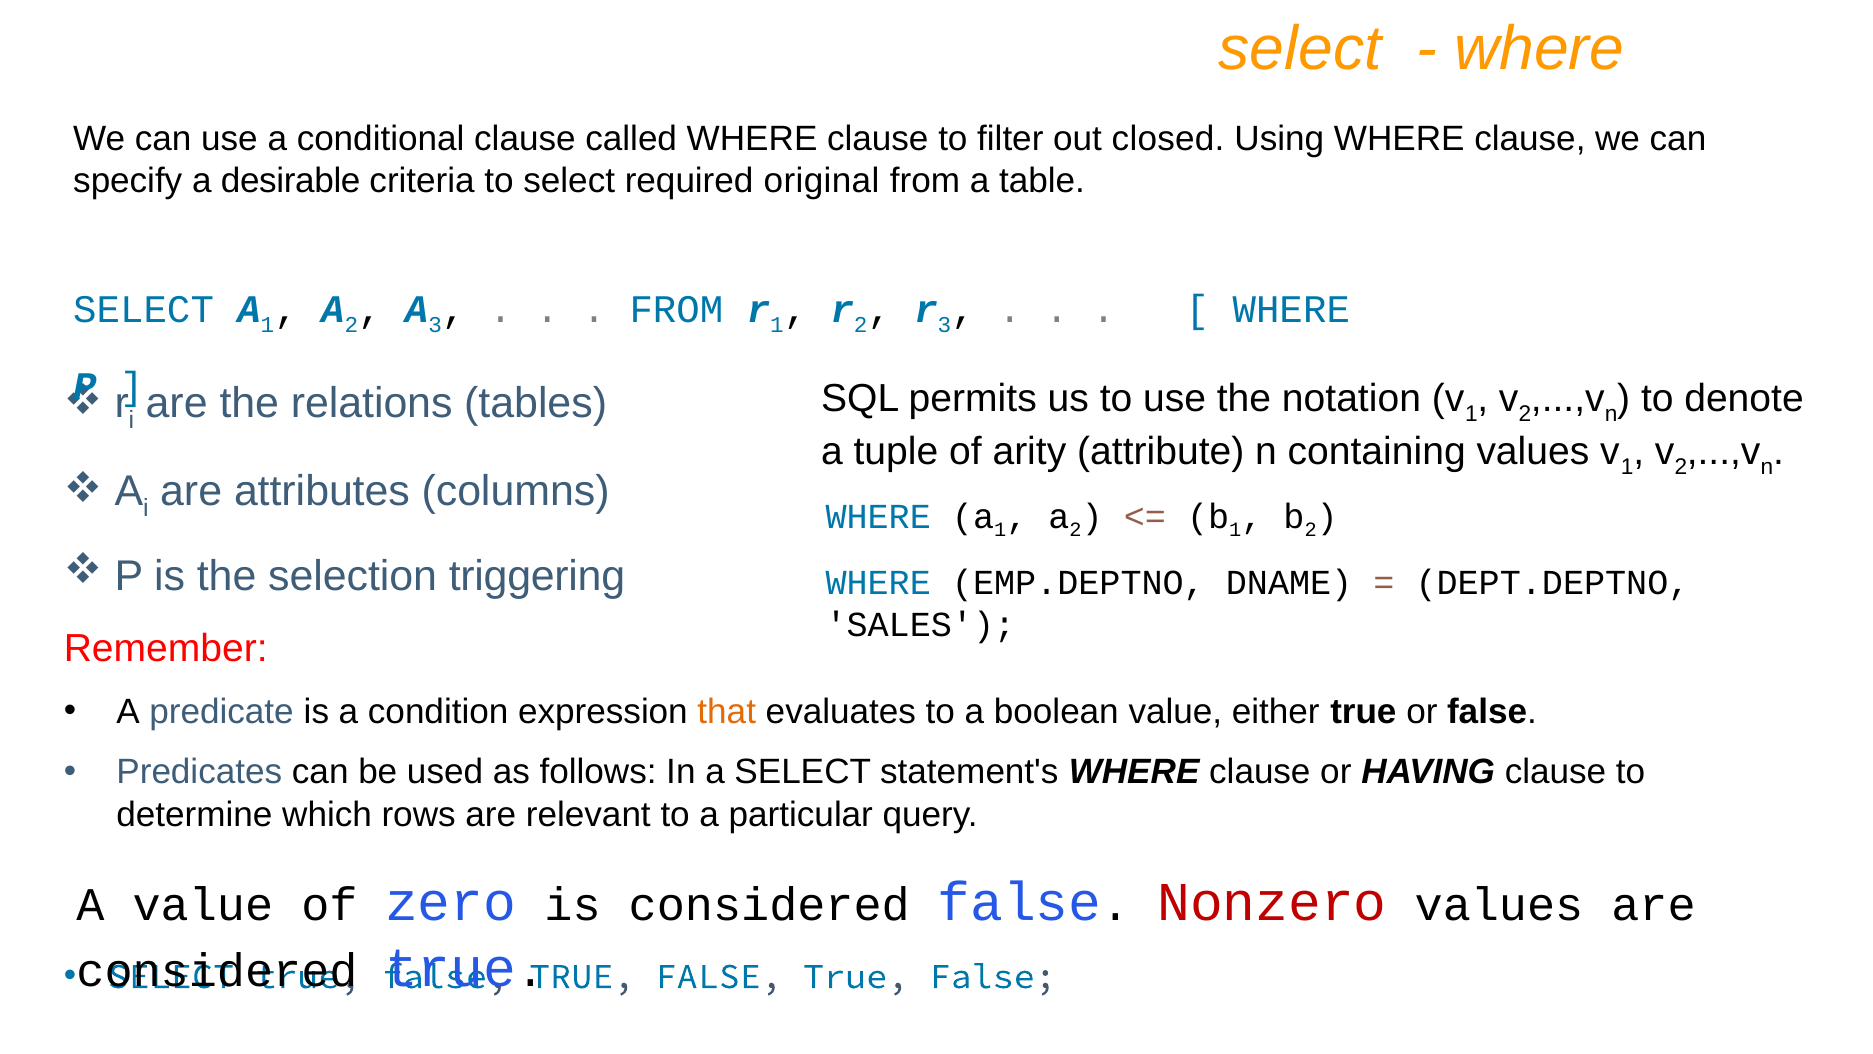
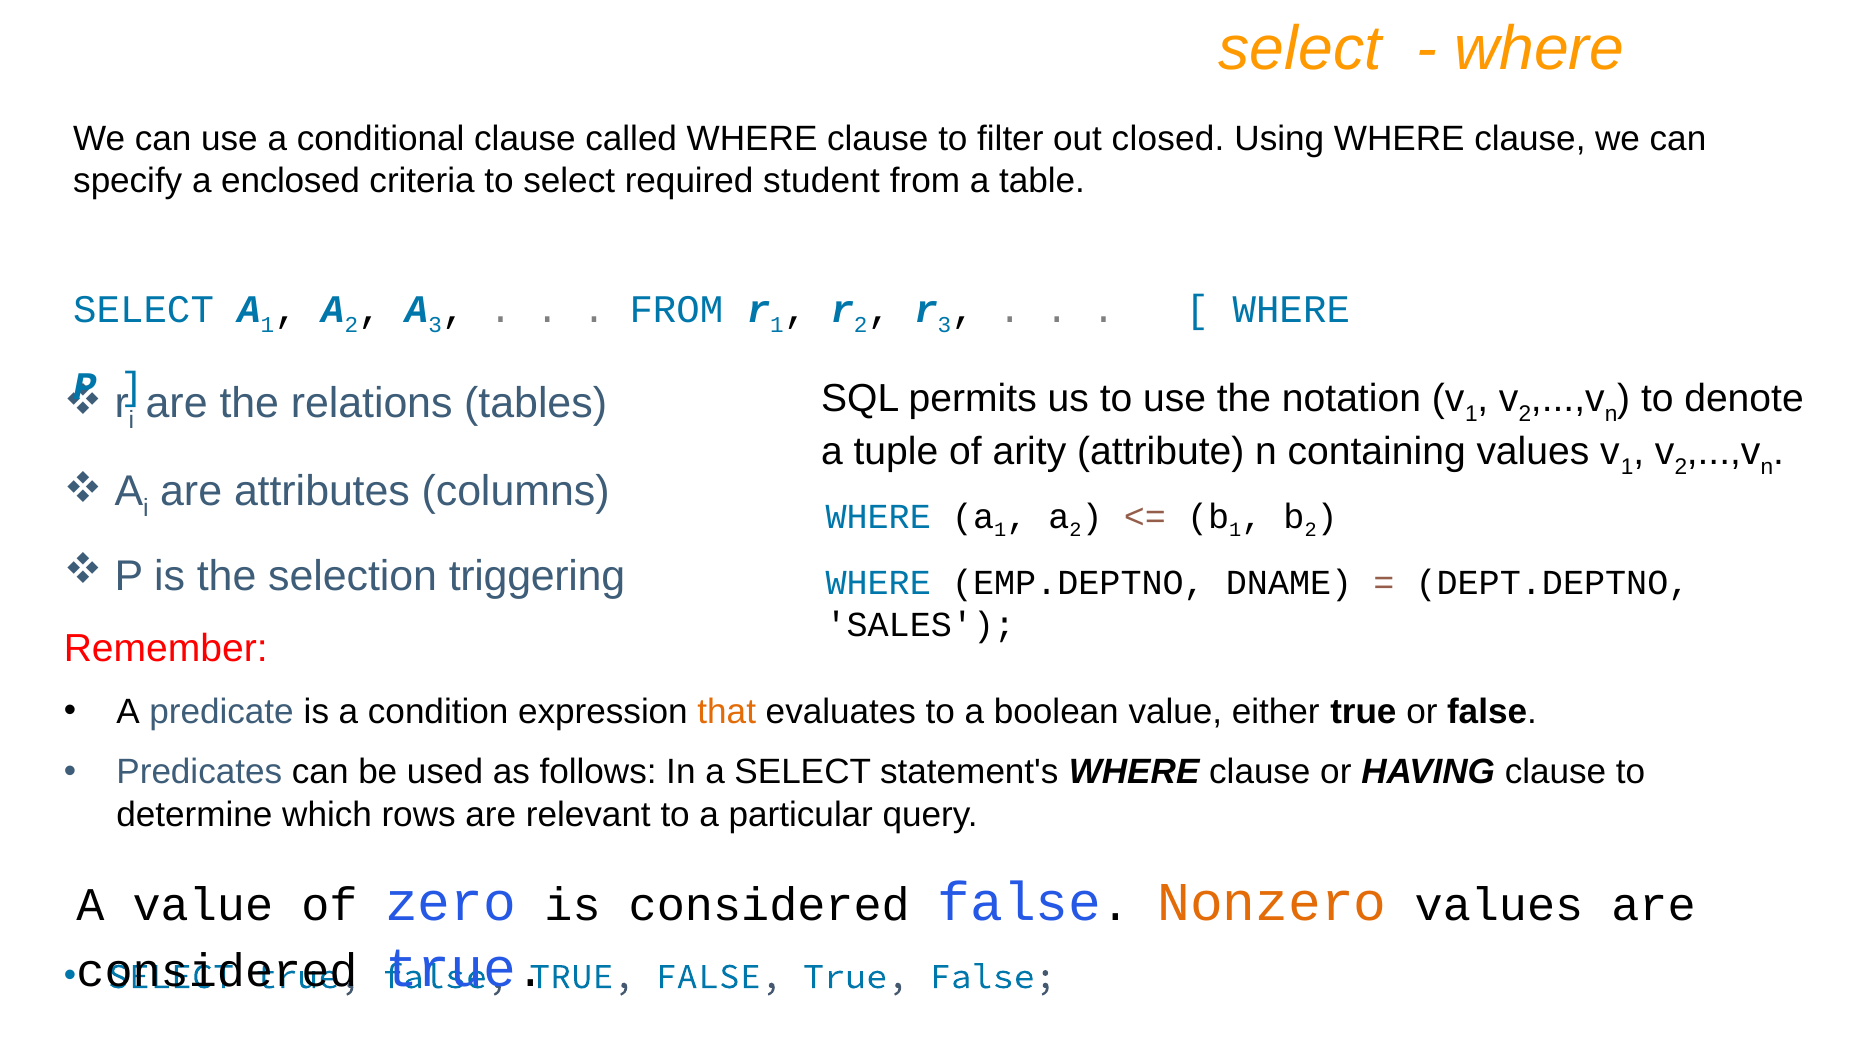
desirable: desirable -> enclosed
original: original -> student
Nonzero colour: red -> orange
